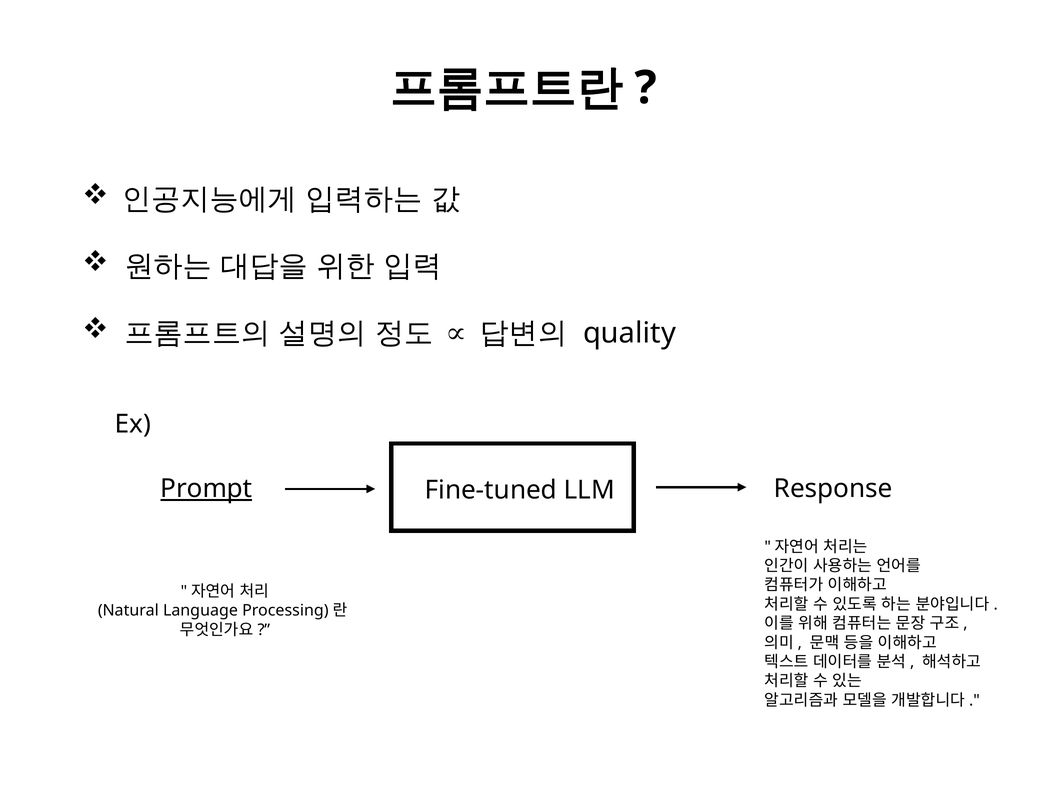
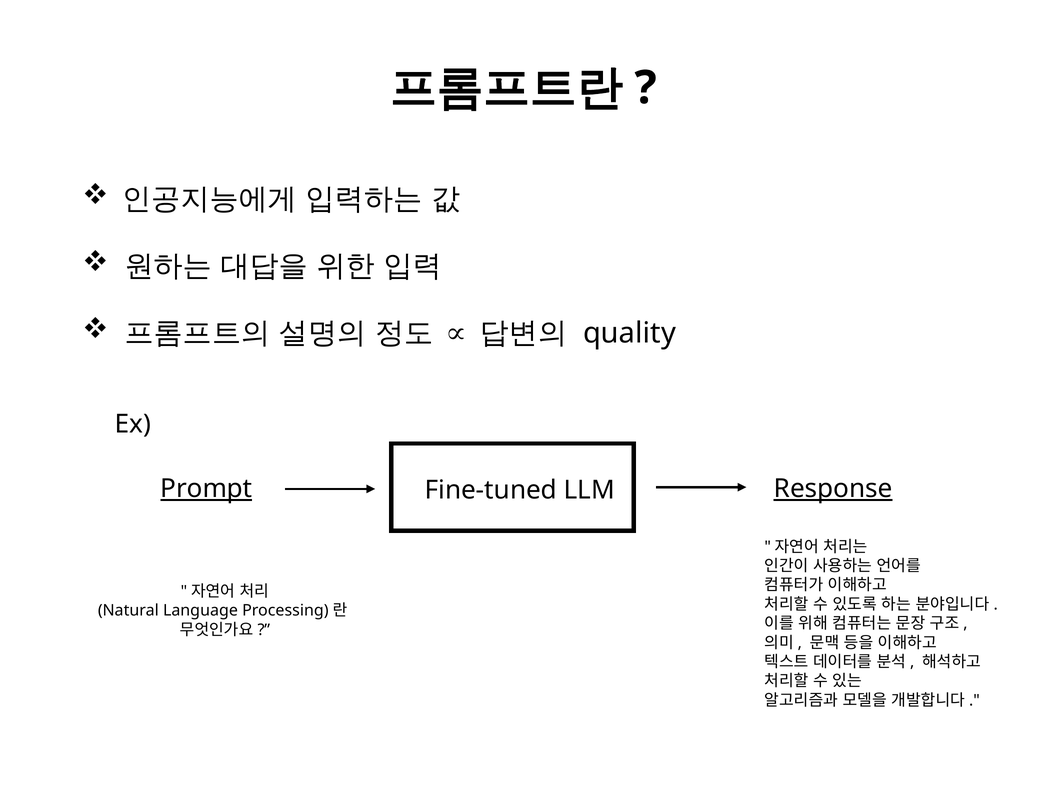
Response underline: none -> present
